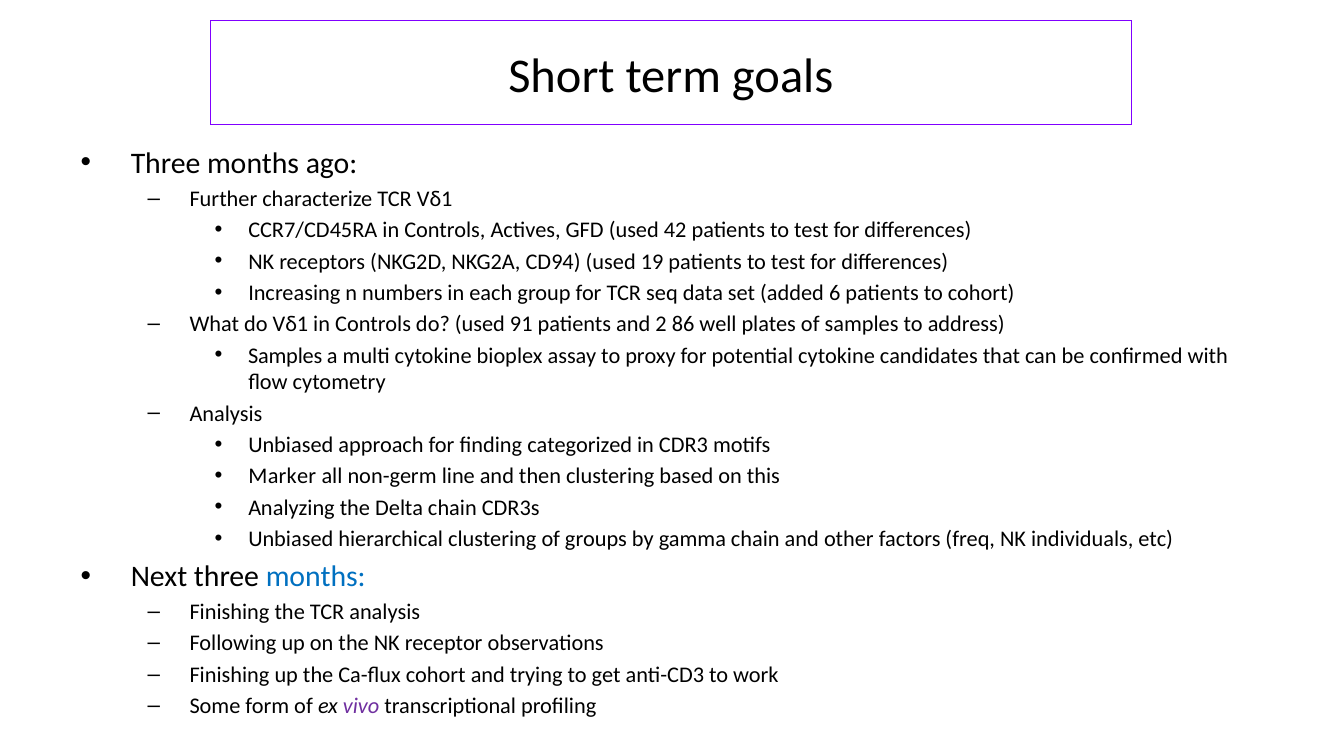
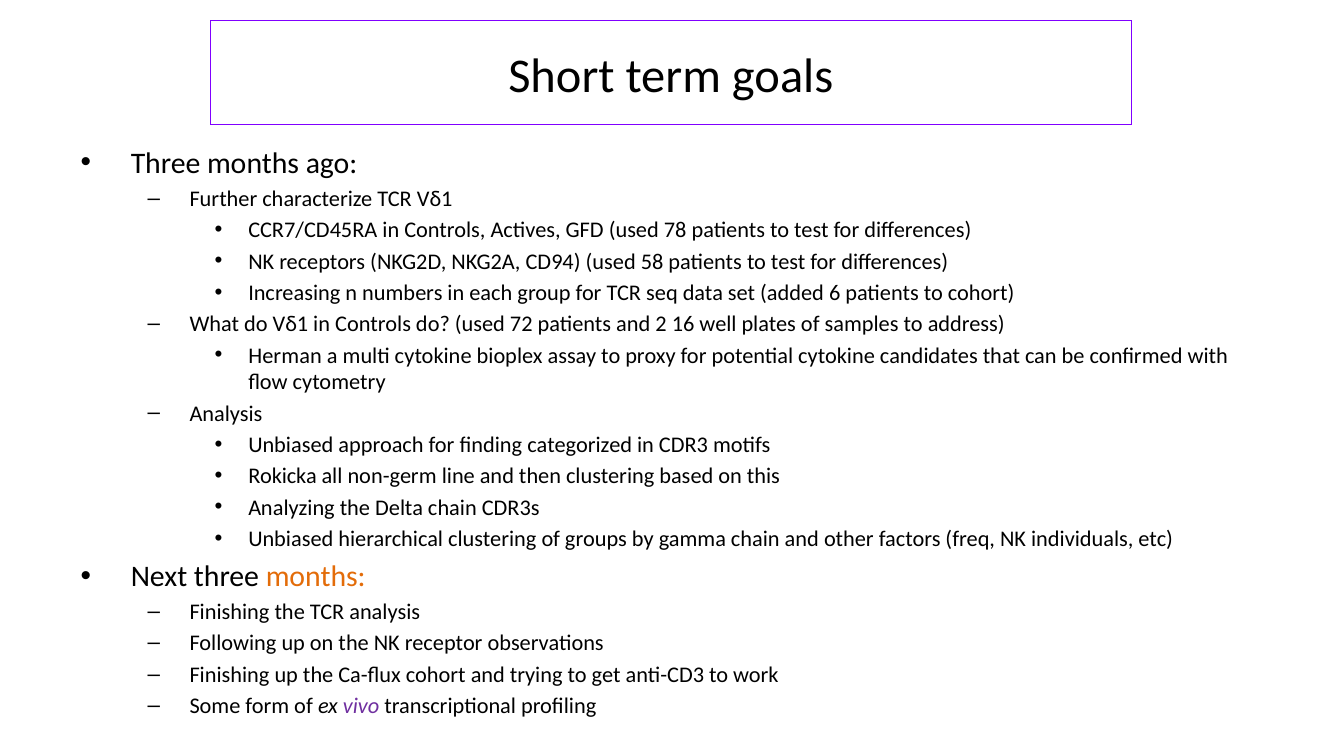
42: 42 -> 78
19: 19 -> 58
91: 91 -> 72
86: 86 -> 16
Samples at (285, 356): Samples -> Herman
Marker: Marker -> Rokicka
months at (316, 577) colour: blue -> orange
